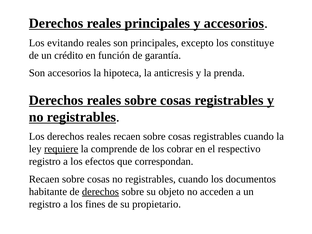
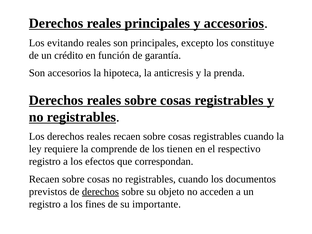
requiere underline: present -> none
cobrar: cobrar -> tienen
habitante: habitante -> previstos
propietario: propietario -> importante
